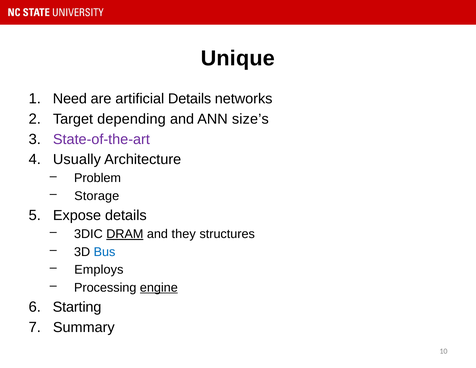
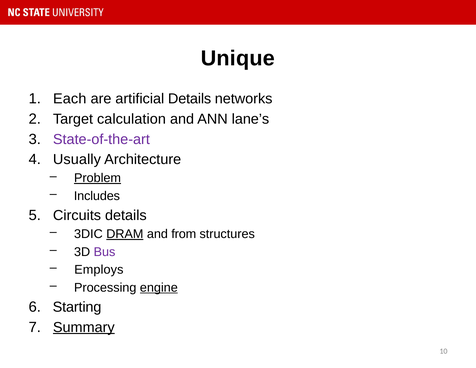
Need: Need -> Each
depending: depending -> calculation
size’s: size’s -> lane’s
Problem underline: none -> present
Storage: Storage -> Includes
Expose: Expose -> Circuits
they: they -> from
Bus colour: blue -> purple
Summary underline: none -> present
